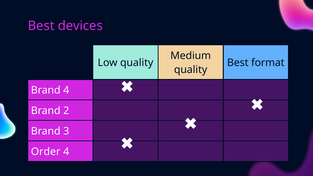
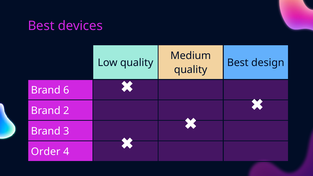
format: format -> design
Brand 4: 4 -> 6
